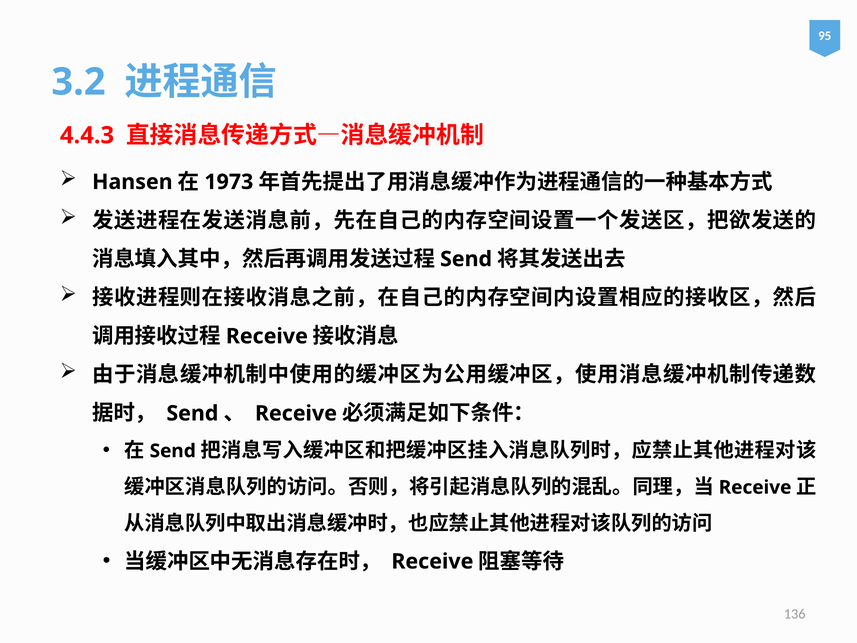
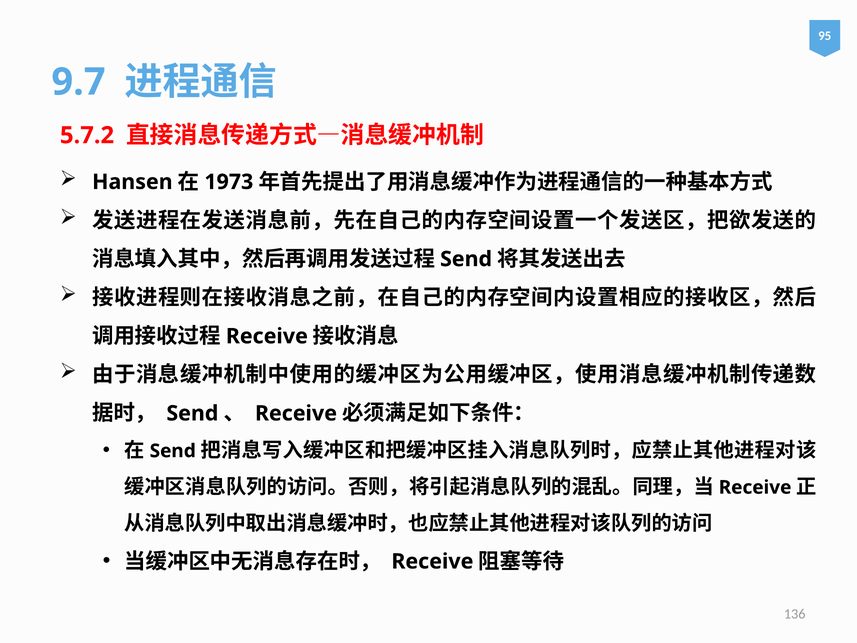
3.2: 3.2 -> 9.7
4.4.3: 4.4.3 -> 5.7.2
